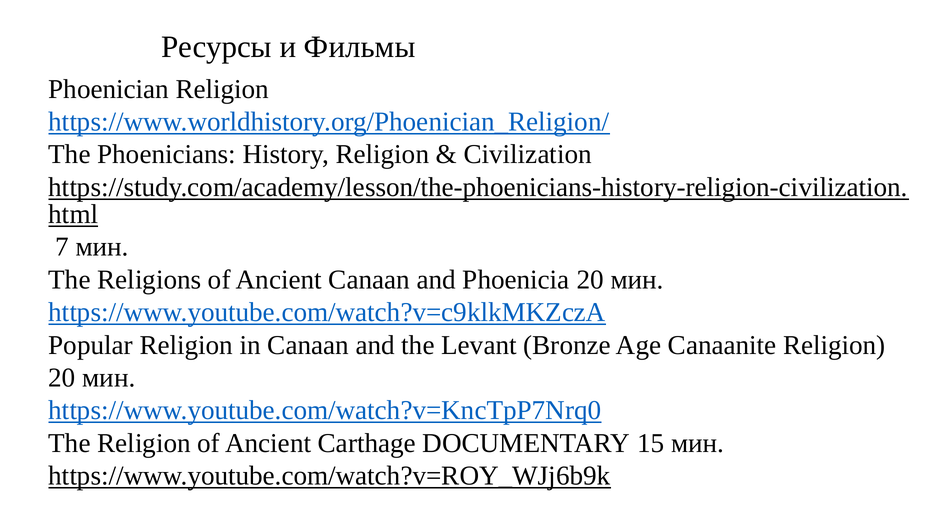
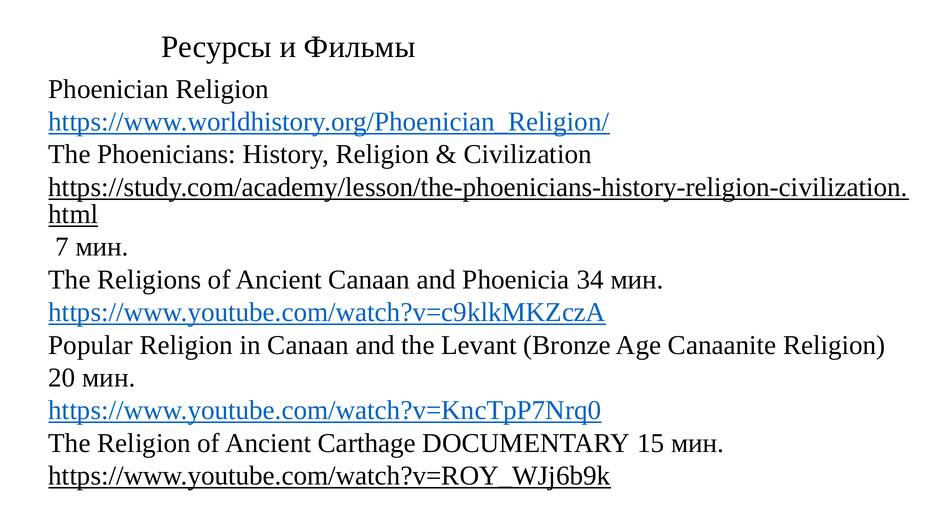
Phoenicia 20: 20 -> 34
